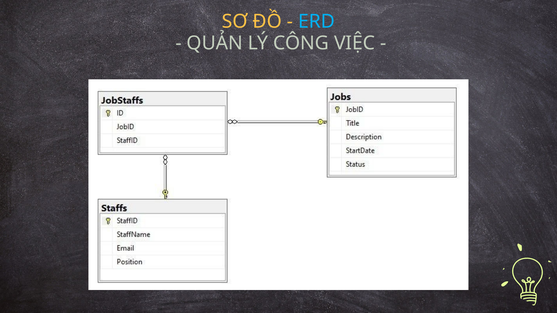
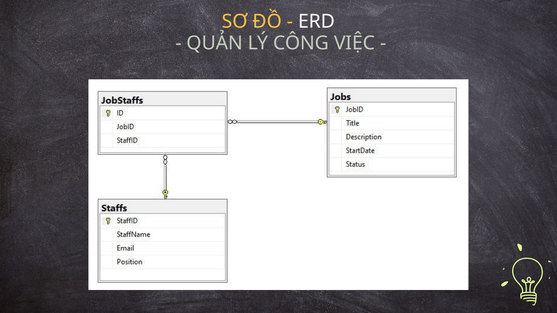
ERD colour: light blue -> white
